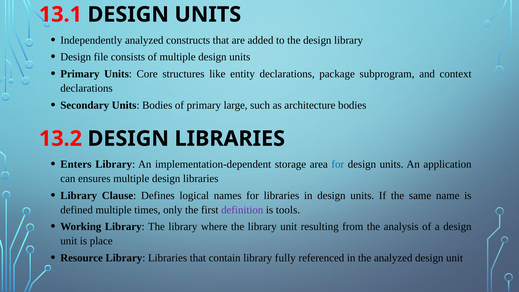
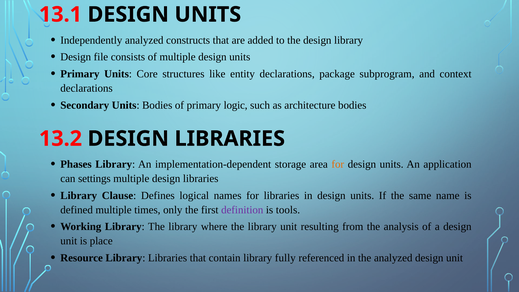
large: large -> logic
Enters: Enters -> Phases
for at (338, 164) colour: blue -> orange
ensures: ensures -> settings
